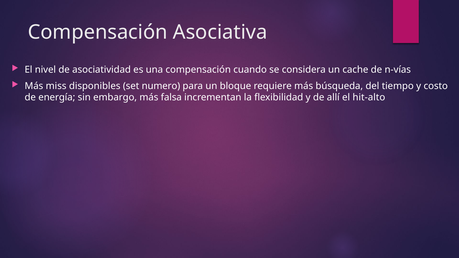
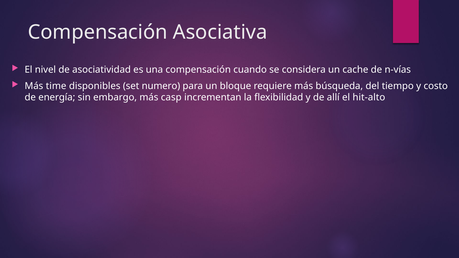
miss: miss -> time
falsa: falsa -> casp
